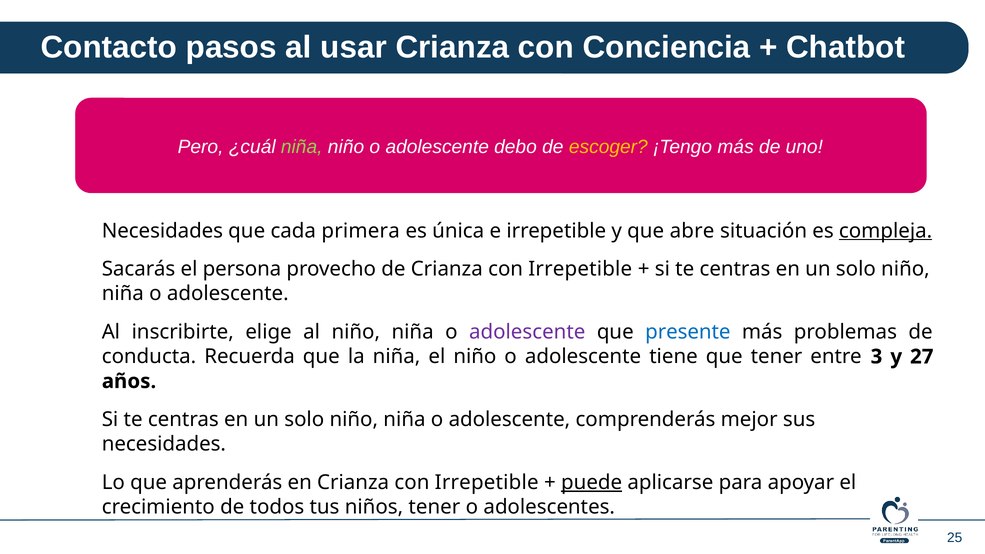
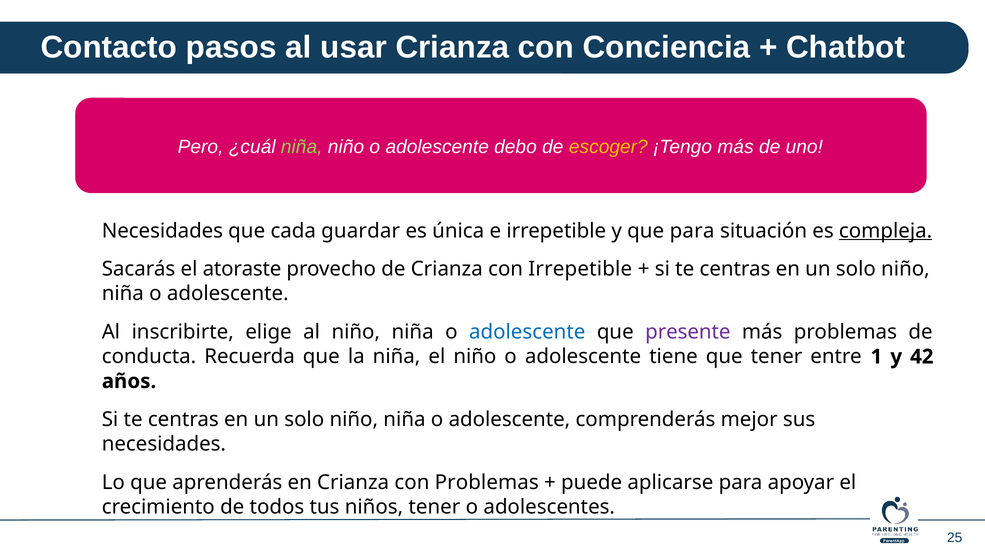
primera: primera -> guardar
que abre: abre -> para
persona: persona -> atoraste
adolescente at (527, 332) colour: purple -> blue
presente colour: blue -> purple
3: 3 -> 1
27: 27 -> 42
en Crianza con Irrepetible: Irrepetible -> Problemas
puede underline: present -> none
